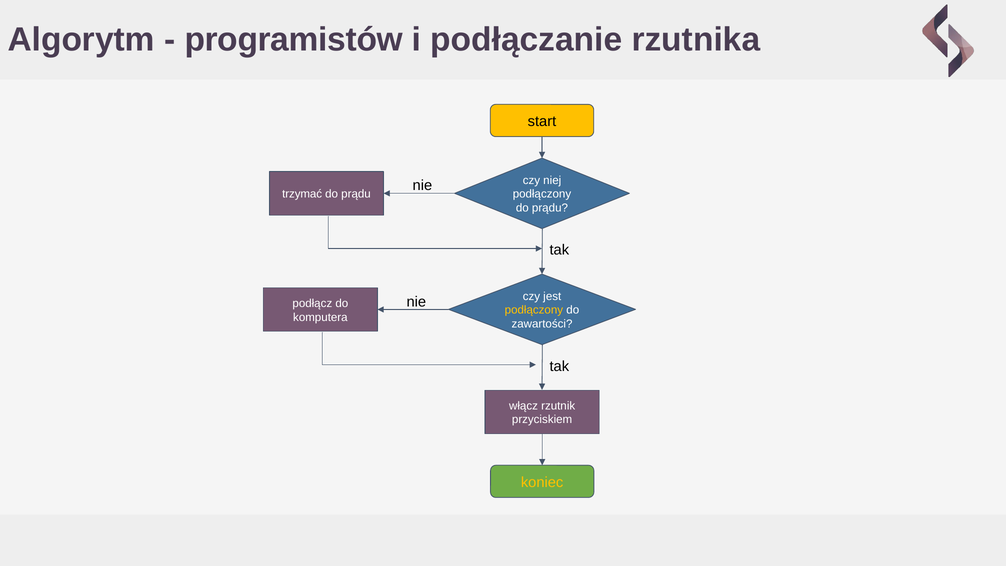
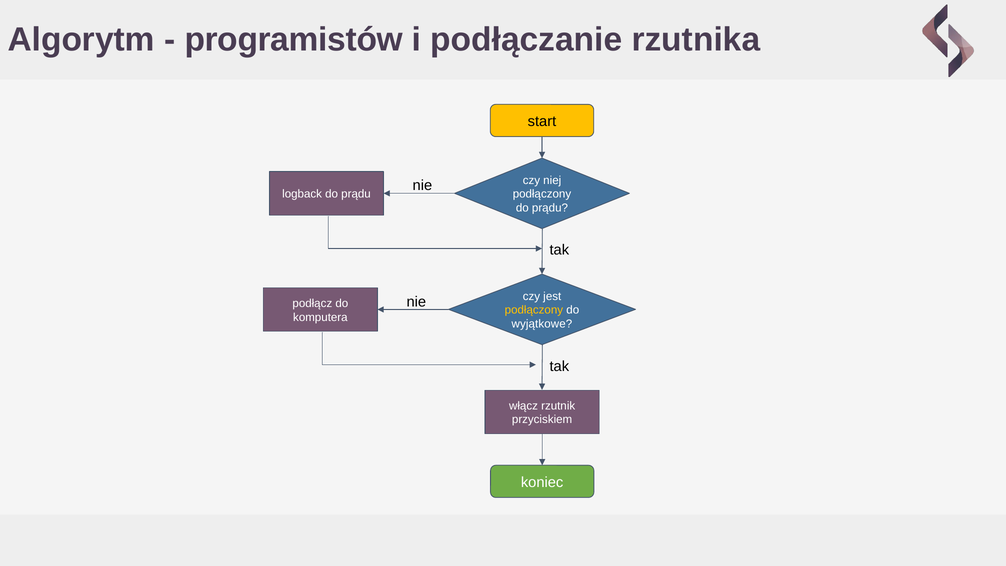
trzymać: trzymać -> logback
zawartości: zawartości -> wyjątkowe
koniec colour: yellow -> white
